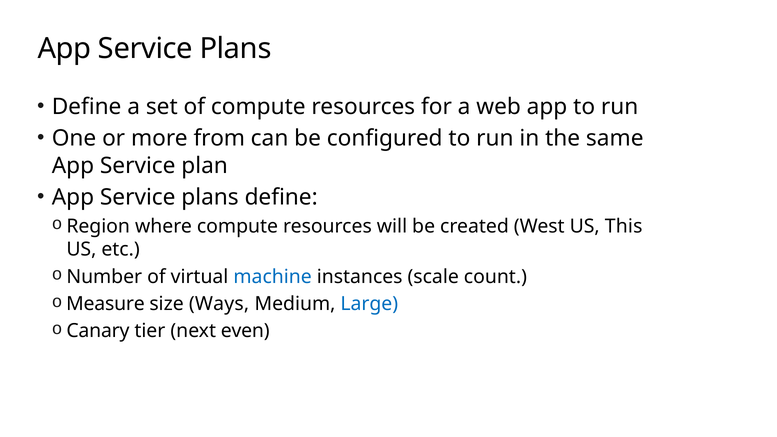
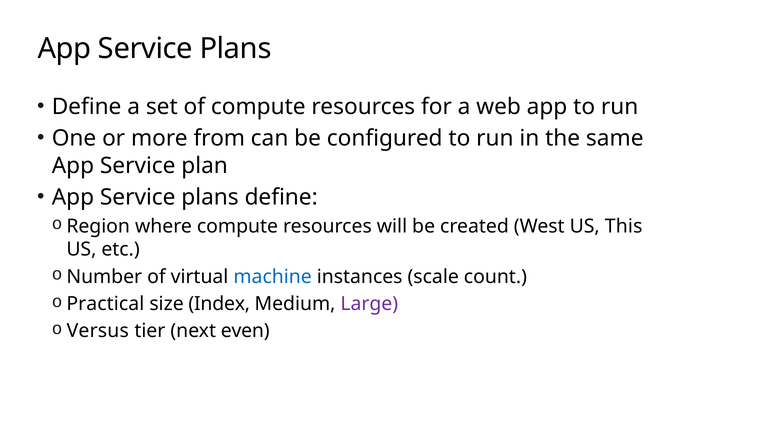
Measure: Measure -> Practical
Ways: Ways -> Index
Large colour: blue -> purple
Canary: Canary -> Versus
